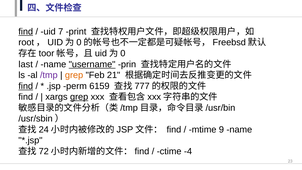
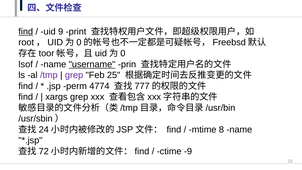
7: 7 -> 9
last: last -> lsof
grep at (74, 75) colour: orange -> purple
21: 21 -> 25
find at (26, 86) underline: present -> none
6159: 6159 -> 4774
grep at (79, 97) underline: present -> none
9: 9 -> 8
-4: -4 -> -9
